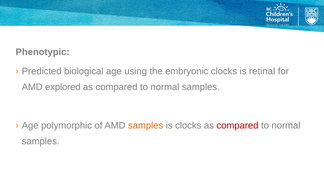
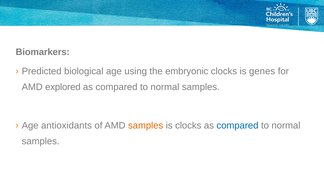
Phenotypic: Phenotypic -> Biomarkers
retinal: retinal -> genes
polymorphic: polymorphic -> antioxidants
compared at (238, 126) colour: red -> blue
